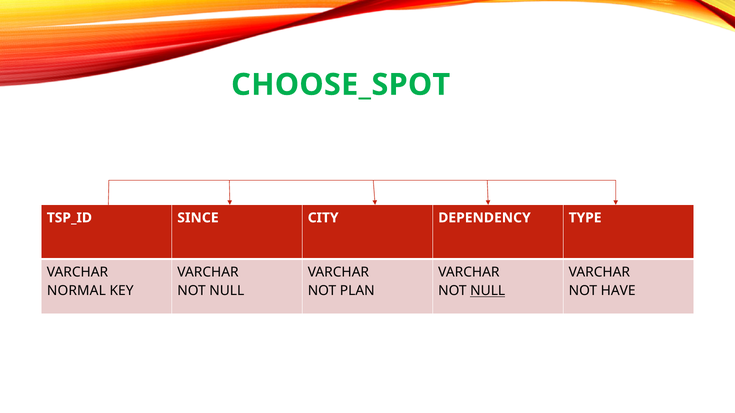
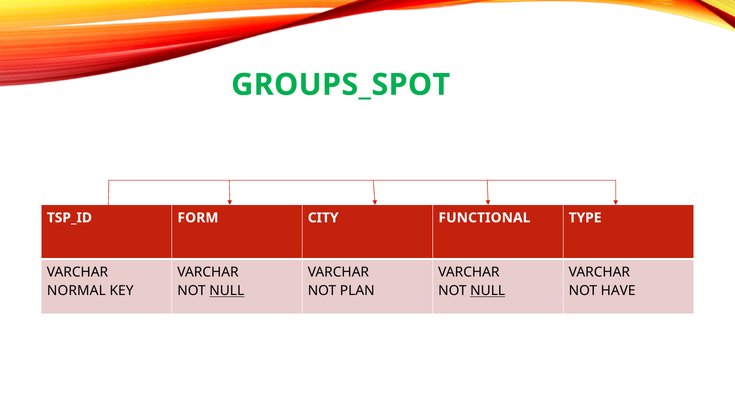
CHOOSE_SPOT: CHOOSE_SPOT -> GROUPS_SPOT
SINCE: SINCE -> FORM
DEPENDENCY: DEPENDENCY -> FUNCTIONAL
NULL at (227, 291) underline: none -> present
